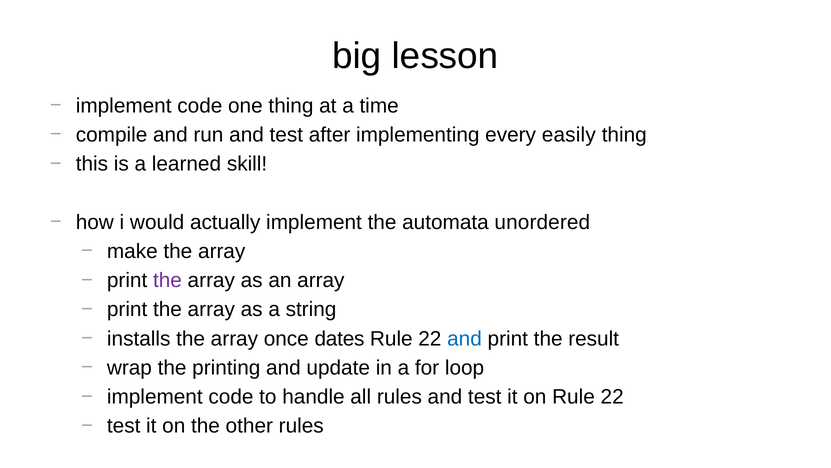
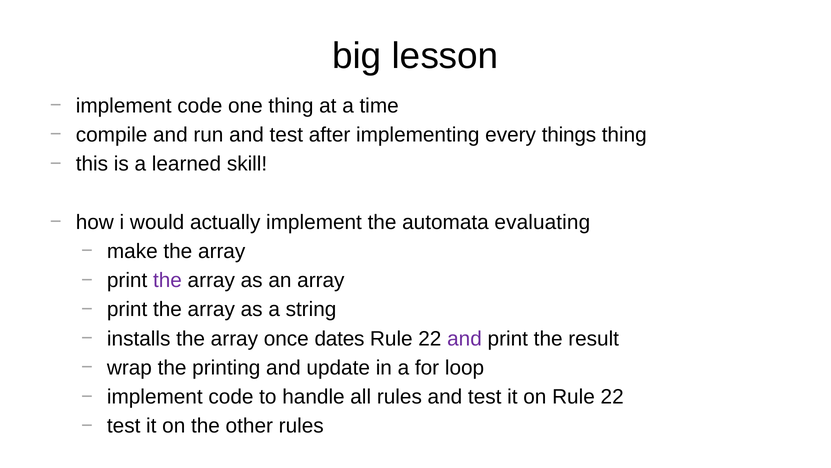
easily: easily -> things
unordered: unordered -> evaluating
and at (464, 338) colour: blue -> purple
